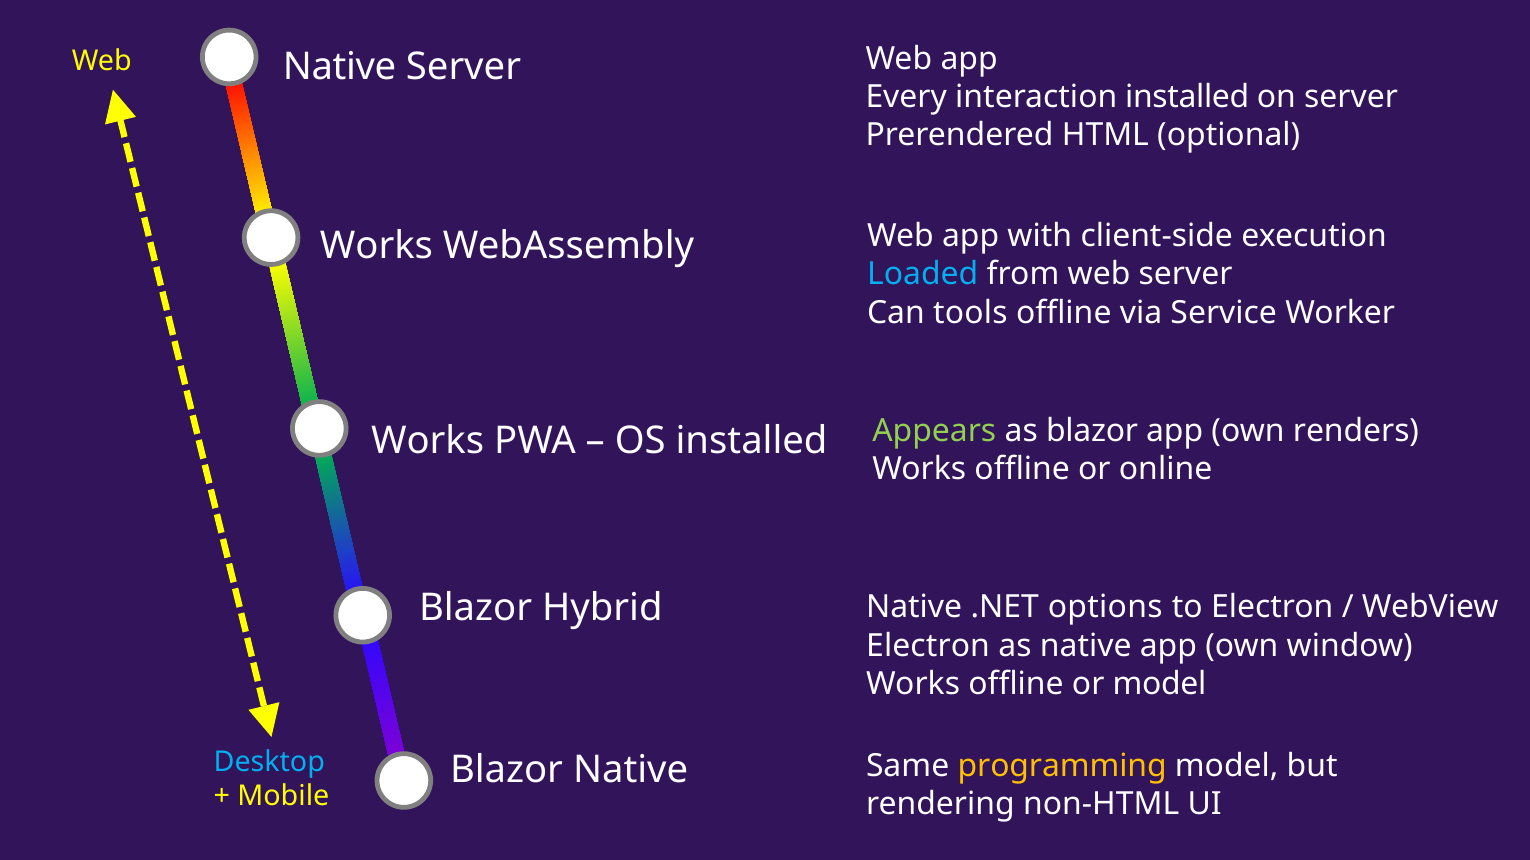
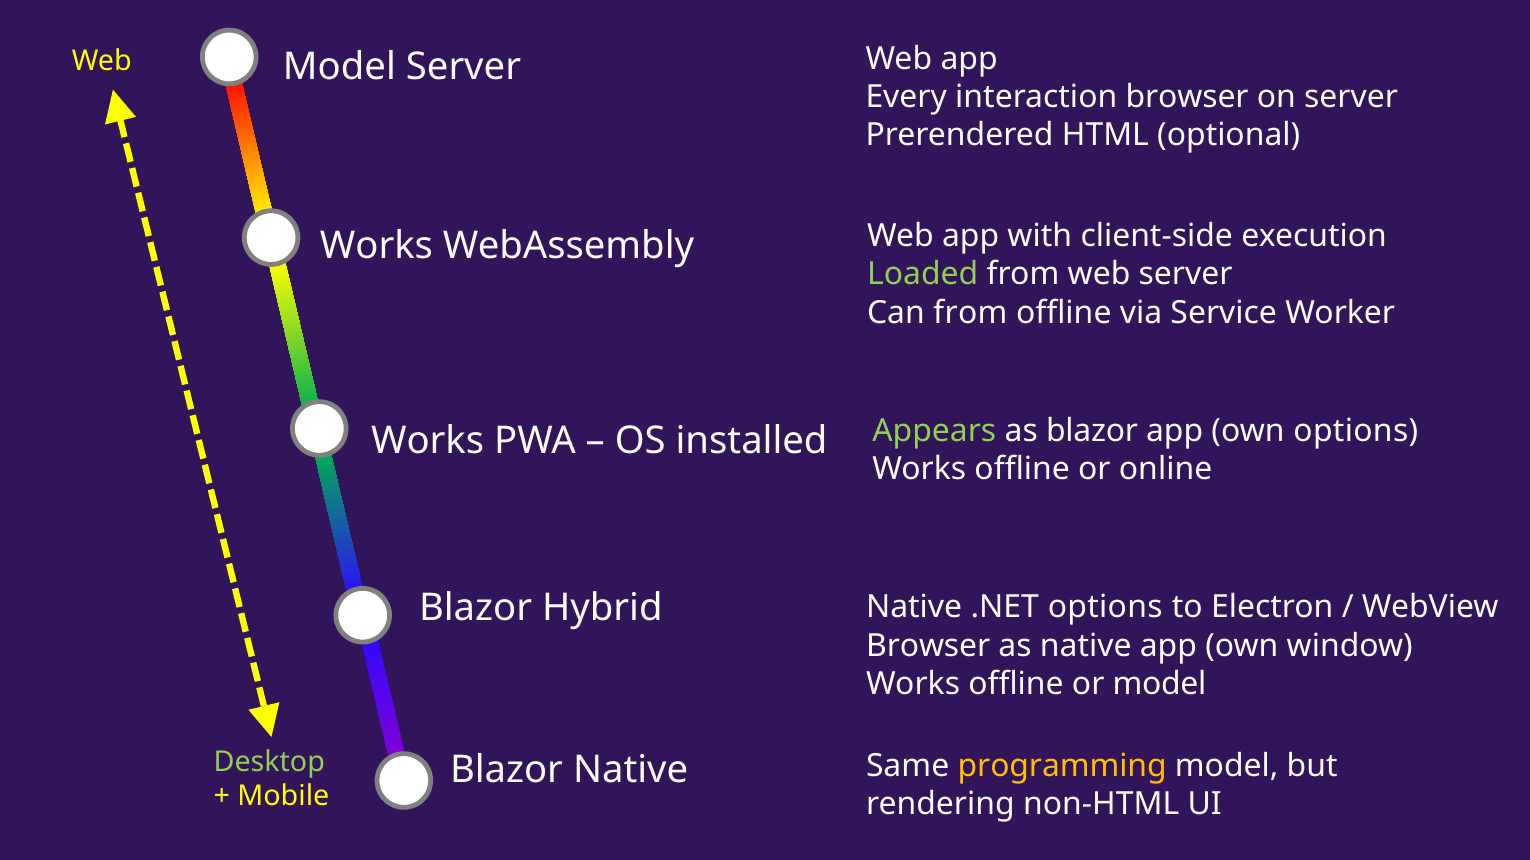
Native at (340, 66): Native -> Model
interaction installed: installed -> browser
Loaded colour: light blue -> light green
Can tools: tools -> from
own renders: renders -> options
Electron at (928, 646): Electron -> Browser
Desktop colour: light blue -> light green
